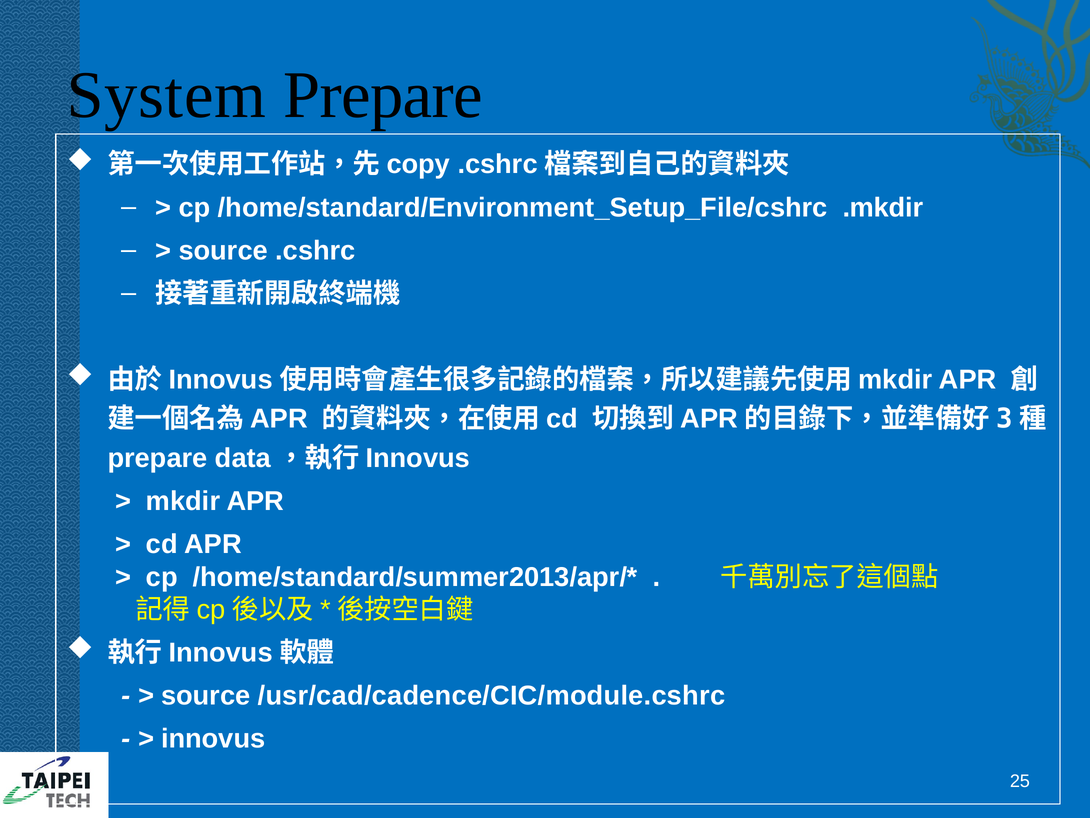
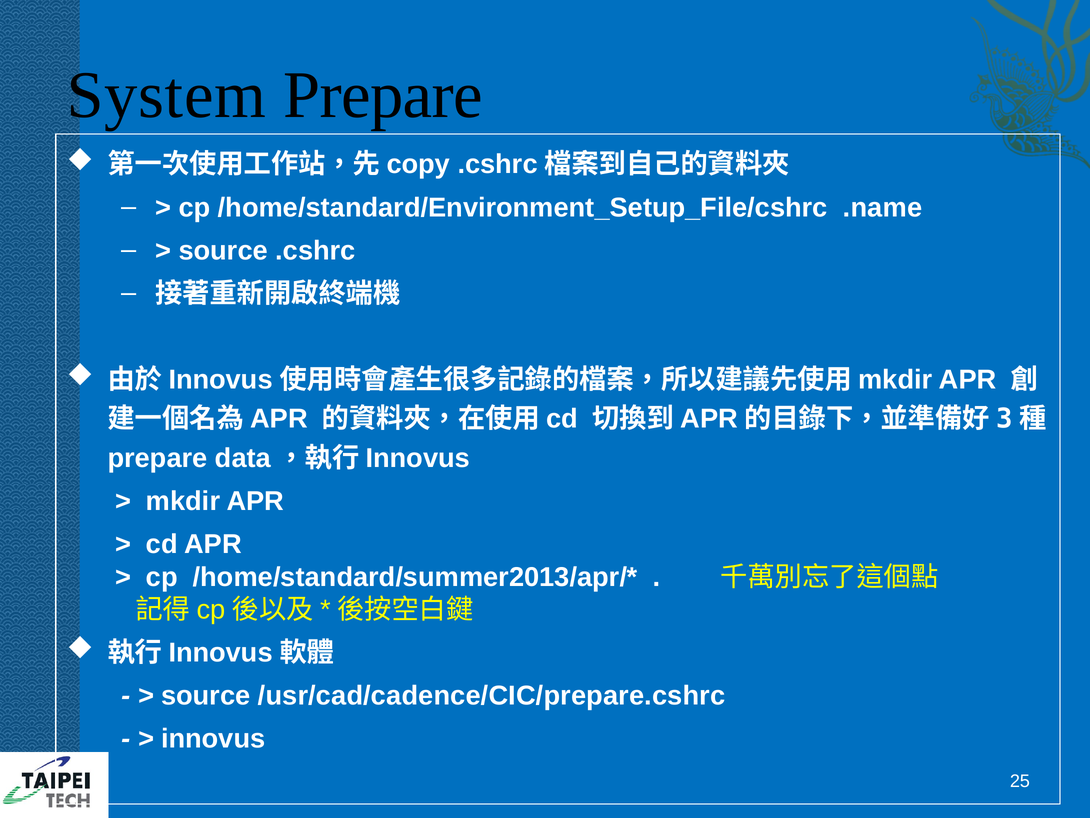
.mkdir: .mkdir -> .name
/usr/cad/cadence/CIC/module.cshrc: /usr/cad/cadence/CIC/module.cshrc -> /usr/cad/cadence/CIC/prepare.cshrc
